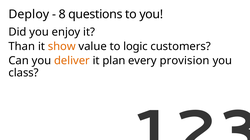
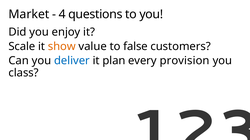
Deploy: Deploy -> Market
8: 8 -> 4
Than: Than -> Scale
logic: logic -> false
deliver colour: orange -> blue
